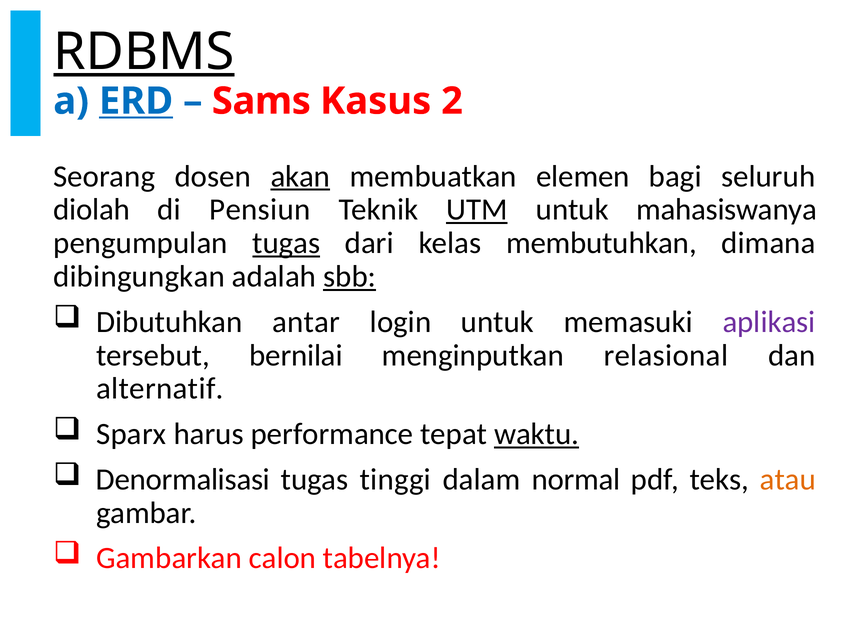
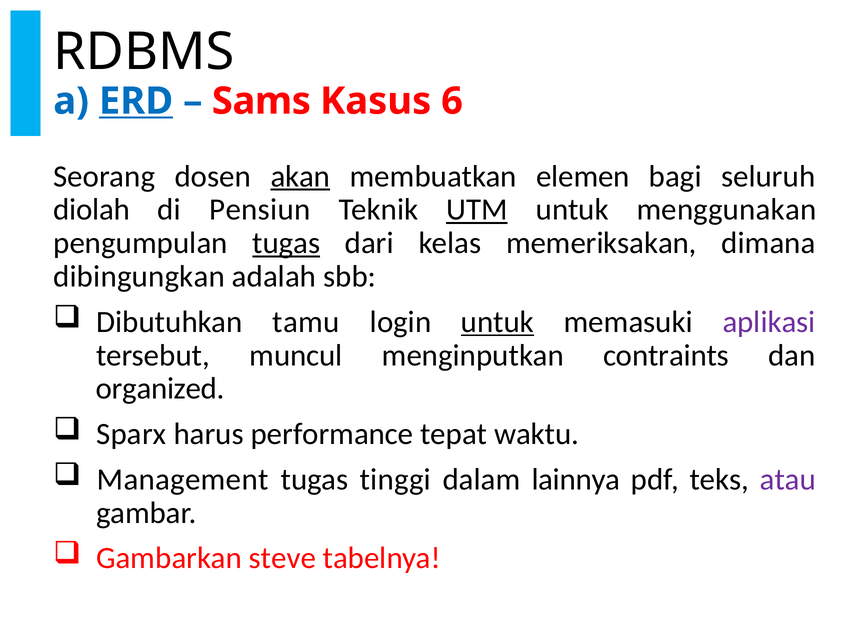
RDBMS underline: present -> none
2: 2 -> 6
mahasiswanya: mahasiswanya -> menggunakan
membutuhkan: membutuhkan -> memeriksakan
sbb underline: present -> none
antar: antar -> tamu
untuk at (497, 322) underline: none -> present
bernilai: bernilai -> muncul
relasional: relasional -> contraints
alternatif: alternatif -> organized
waktu underline: present -> none
Denormalisasi: Denormalisasi -> Management
normal: normal -> lainnya
atau colour: orange -> purple
calon: calon -> steve
